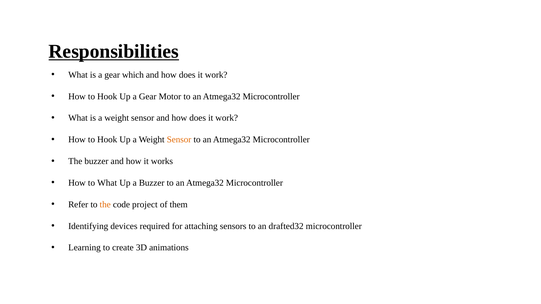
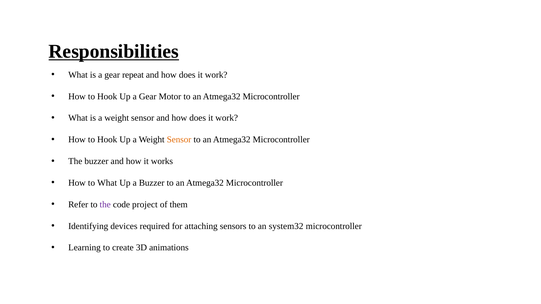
which: which -> repeat
the at (105, 205) colour: orange -> purple
drafted32: drafted32 -> system32
